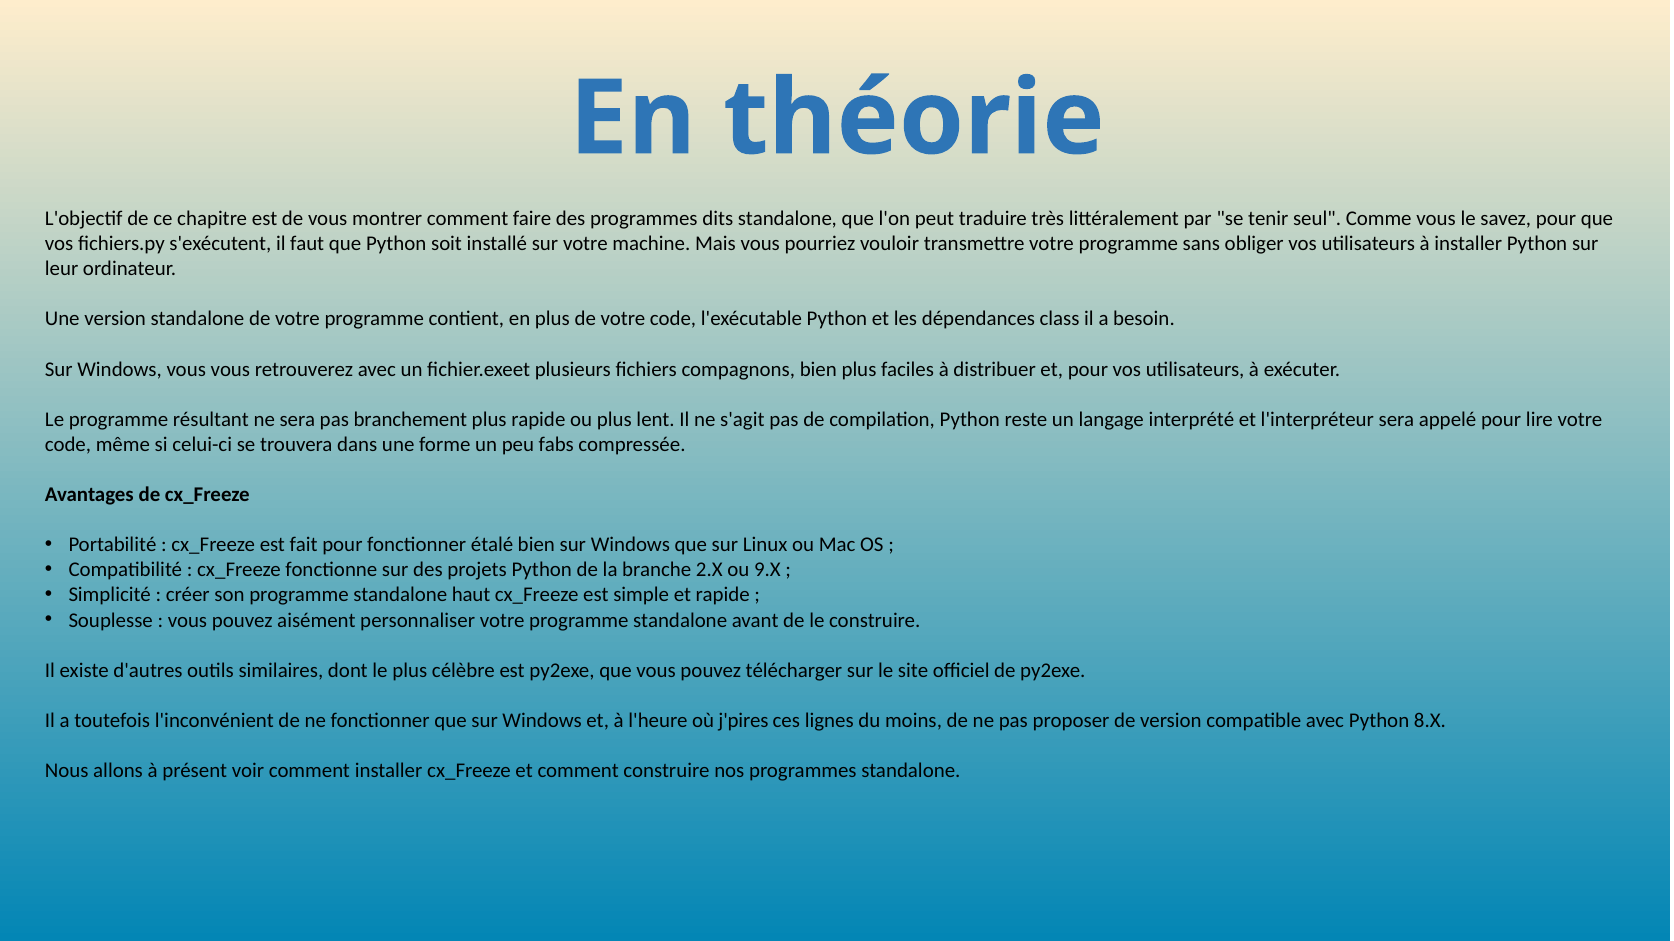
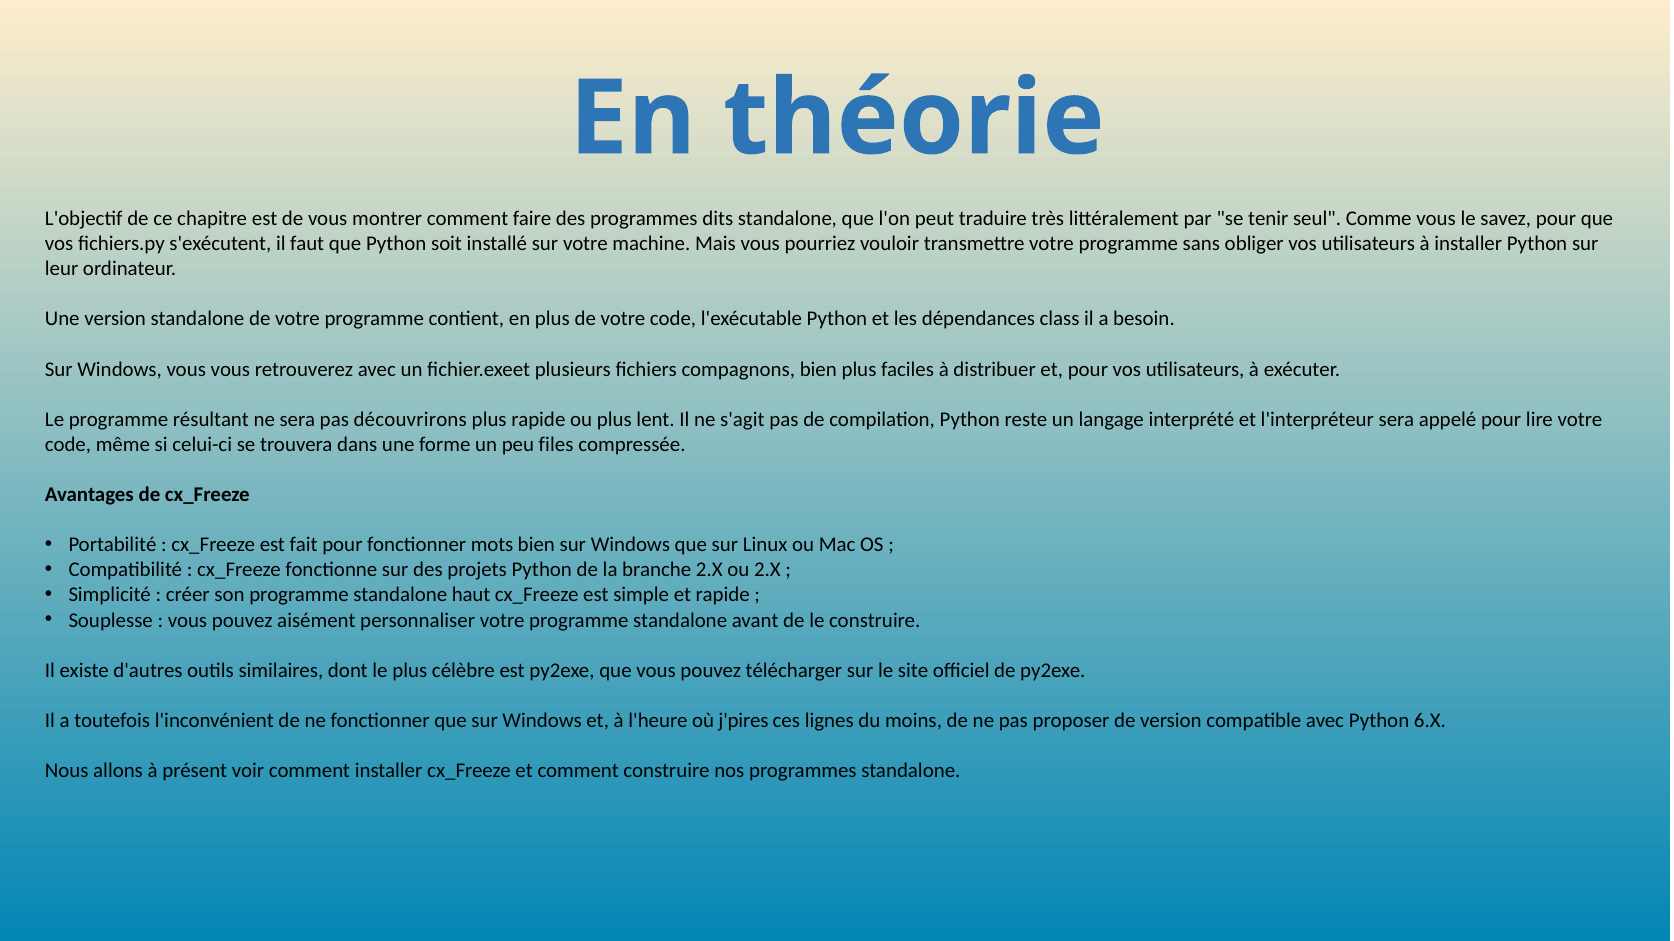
branchement: branchement -> découvrirons
fabs: fabs -> files
étalé: étalé -> mots
ou 9.X: 9.X -> 2.X
8.X: 8.X -> 6.X
